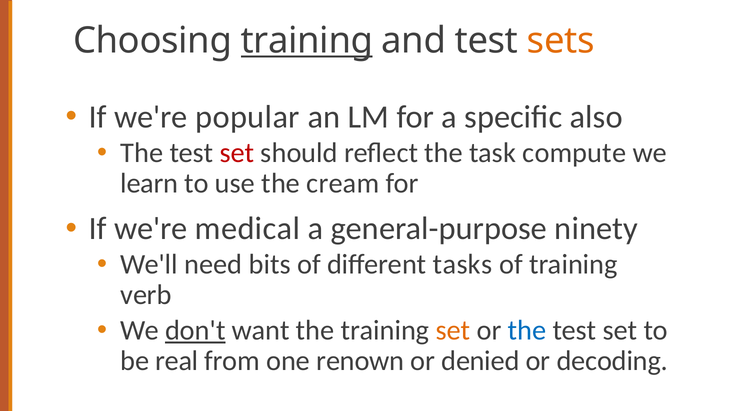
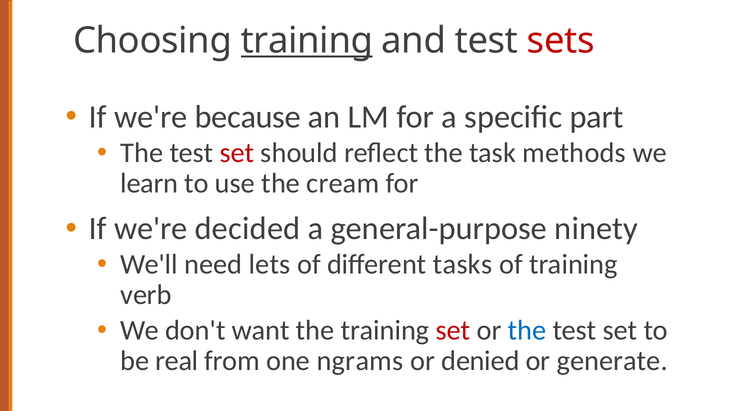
sets colour: orange -> red
popular: popular -> because
also: also -> part
compute: compute -> methods
medical: medical -> decided
bits: bits -> lets
don't underline: present -> none
set at (453, 330) colour: orange -> red
renown: renown -> ngrams
decoding: decoding -> generate
